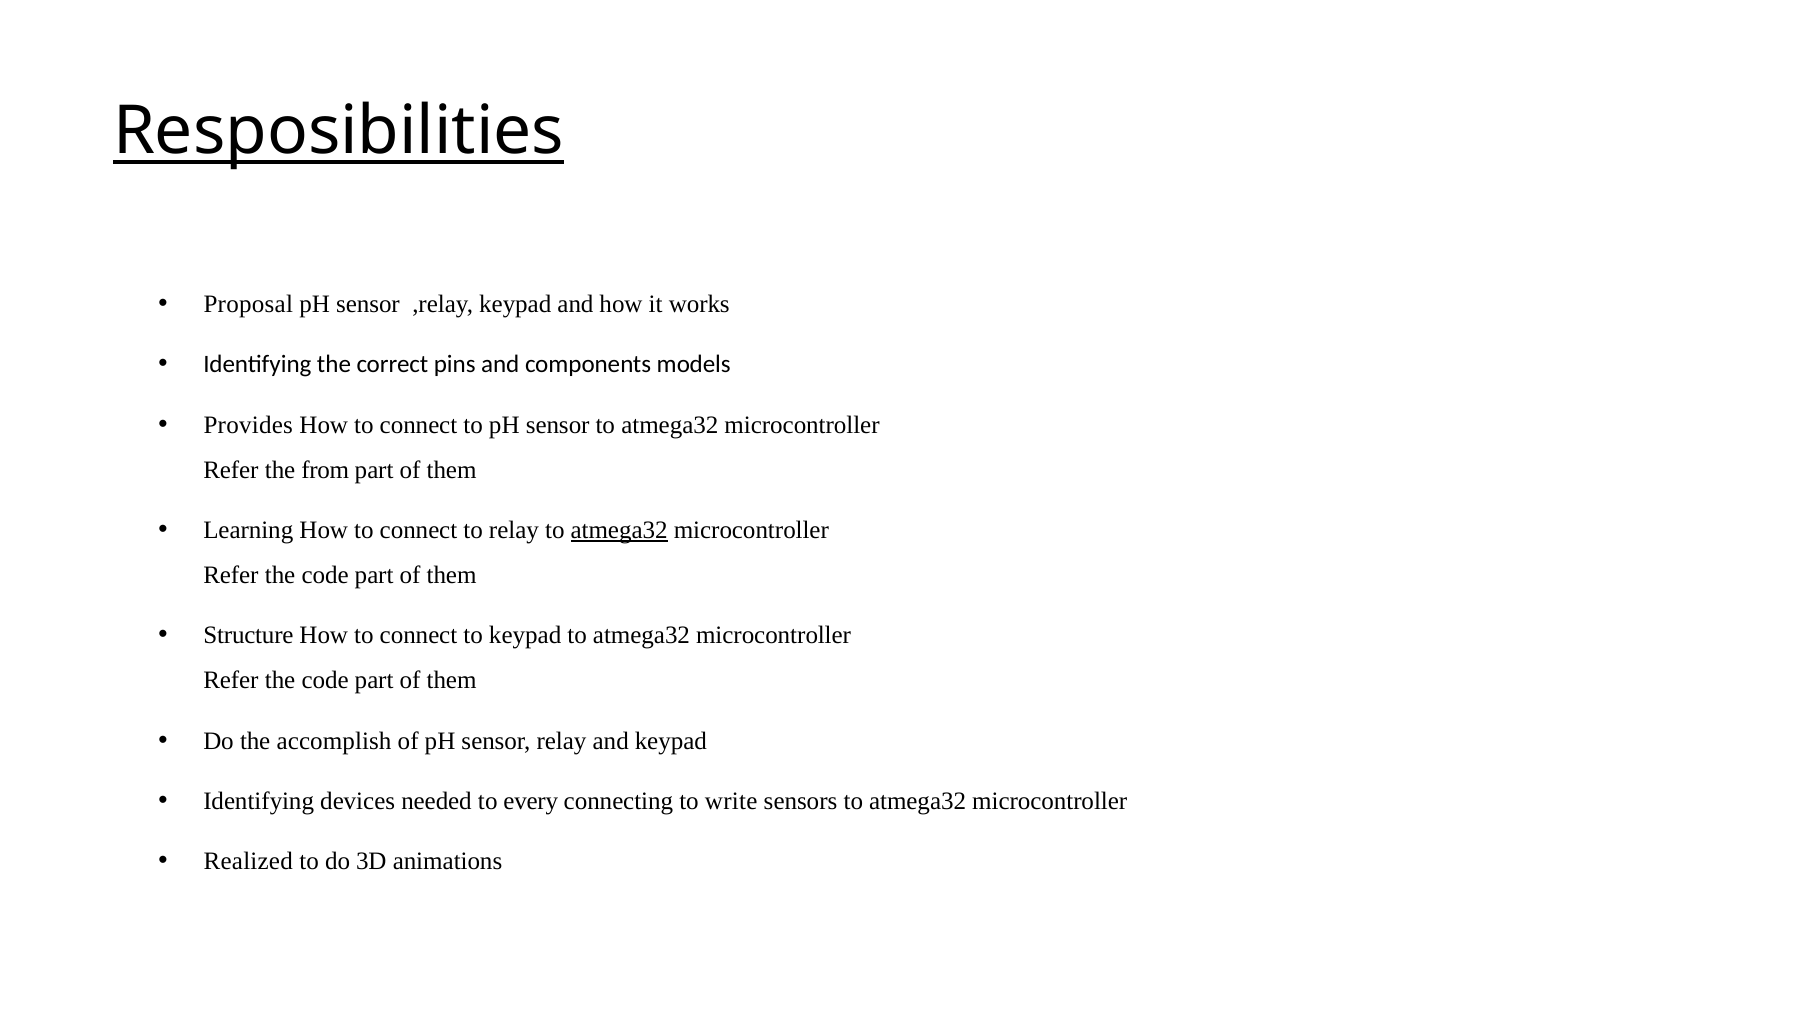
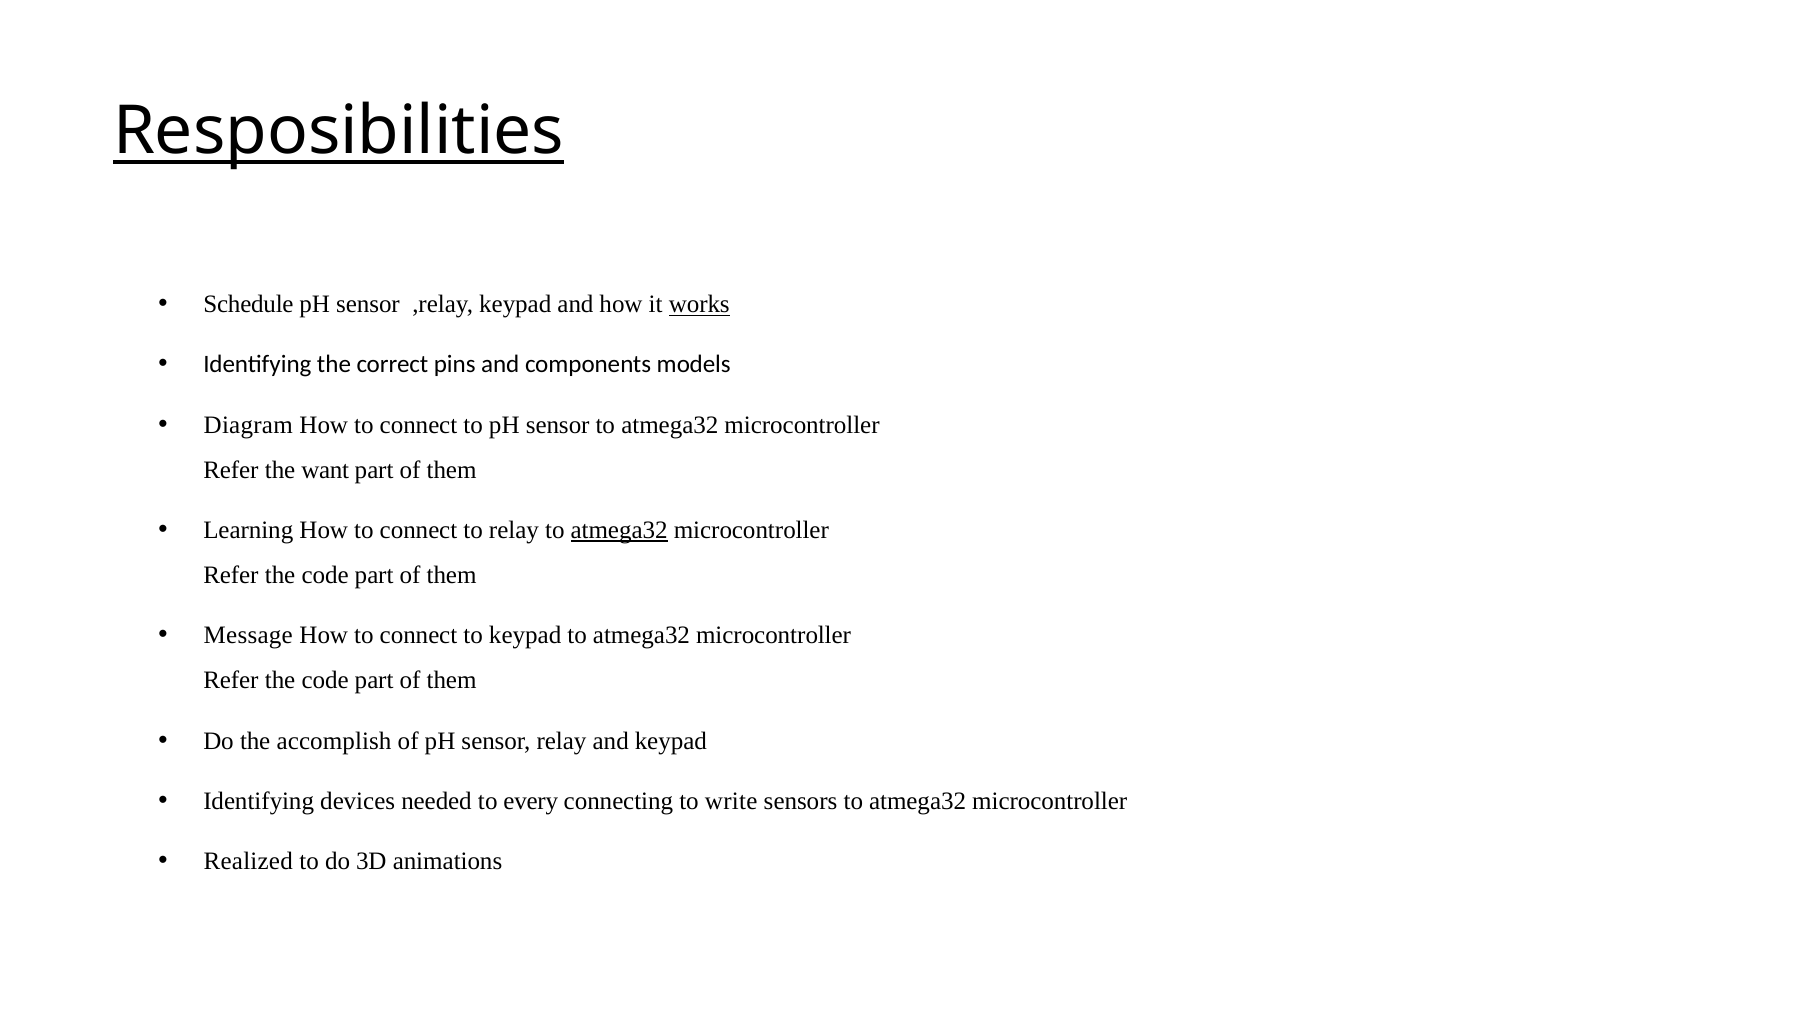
Proposal: Proposal -> Schedule
works underline: none -> present
Provides: Provides -> Diagram
from: from -> want
Structure: Structure -> Message
